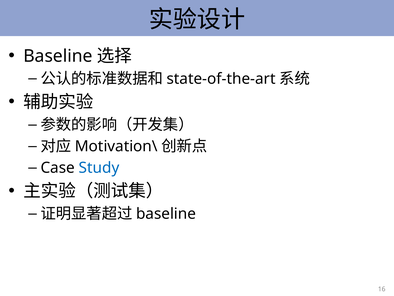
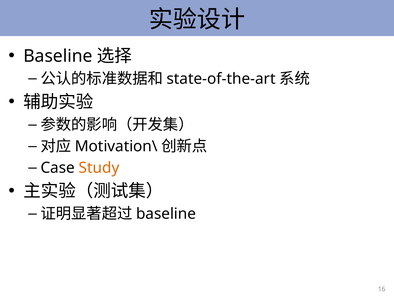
Study colour: blue -> orange
